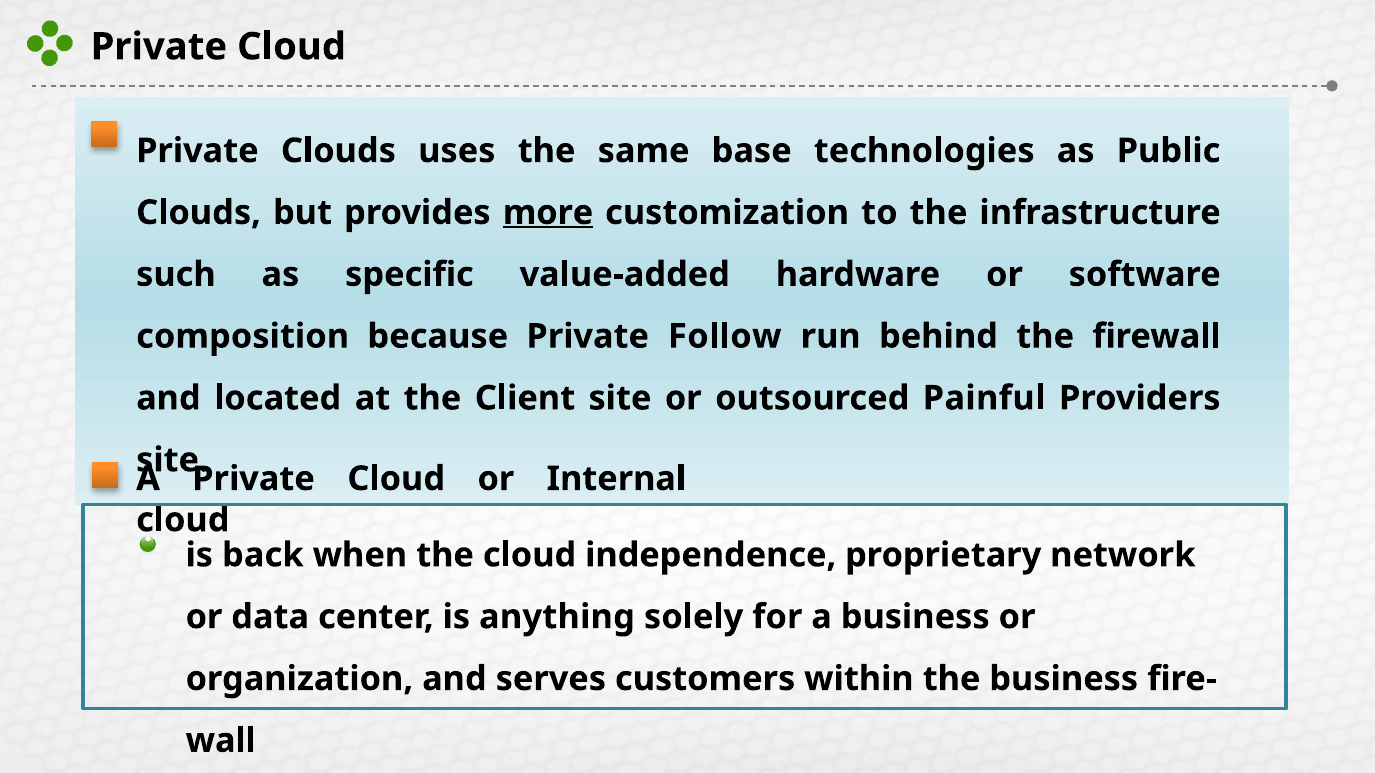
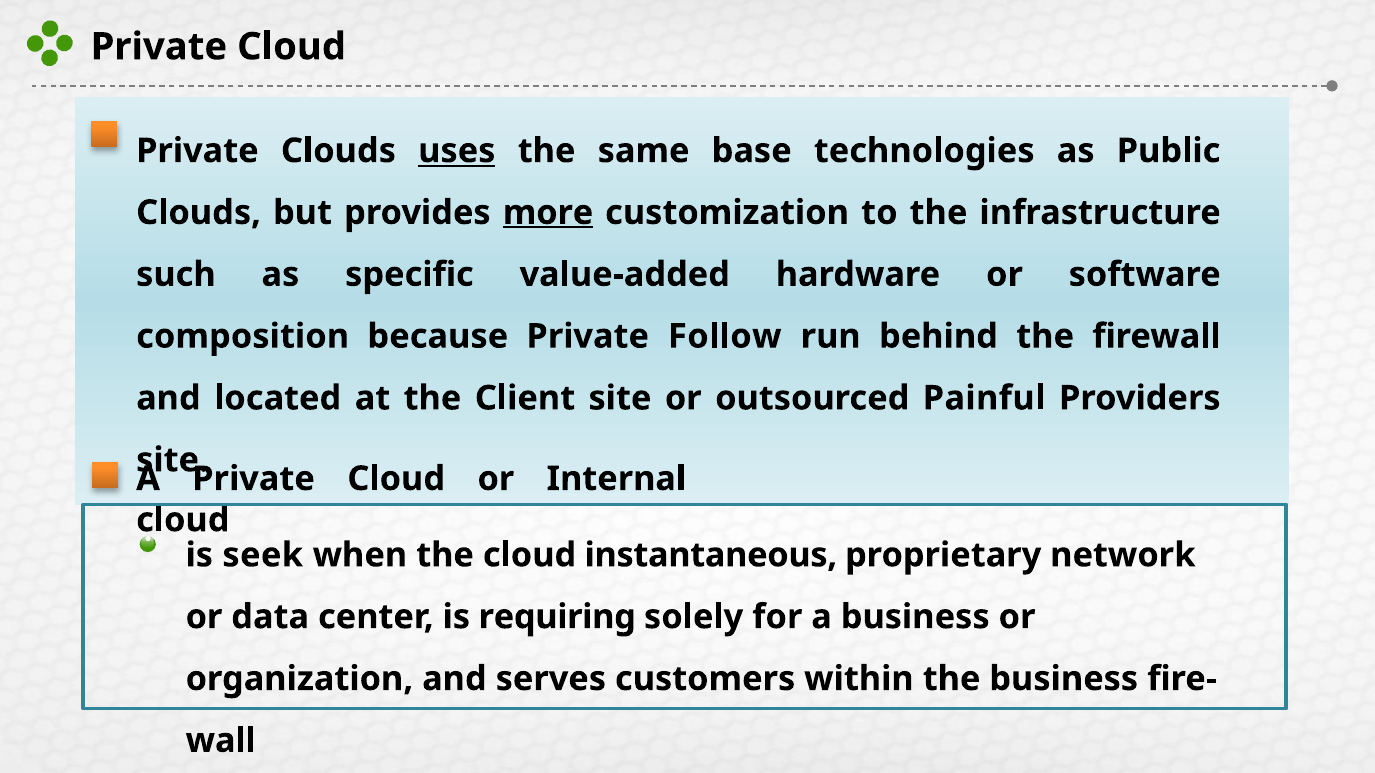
uses underline: none -> present
back: back -> seek
independence: independence -> instantaneous
anything: anything -> requiring
